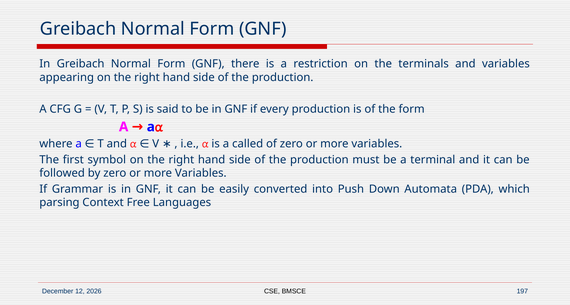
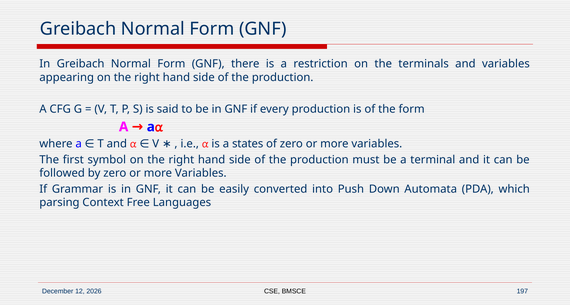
called: called -> states
